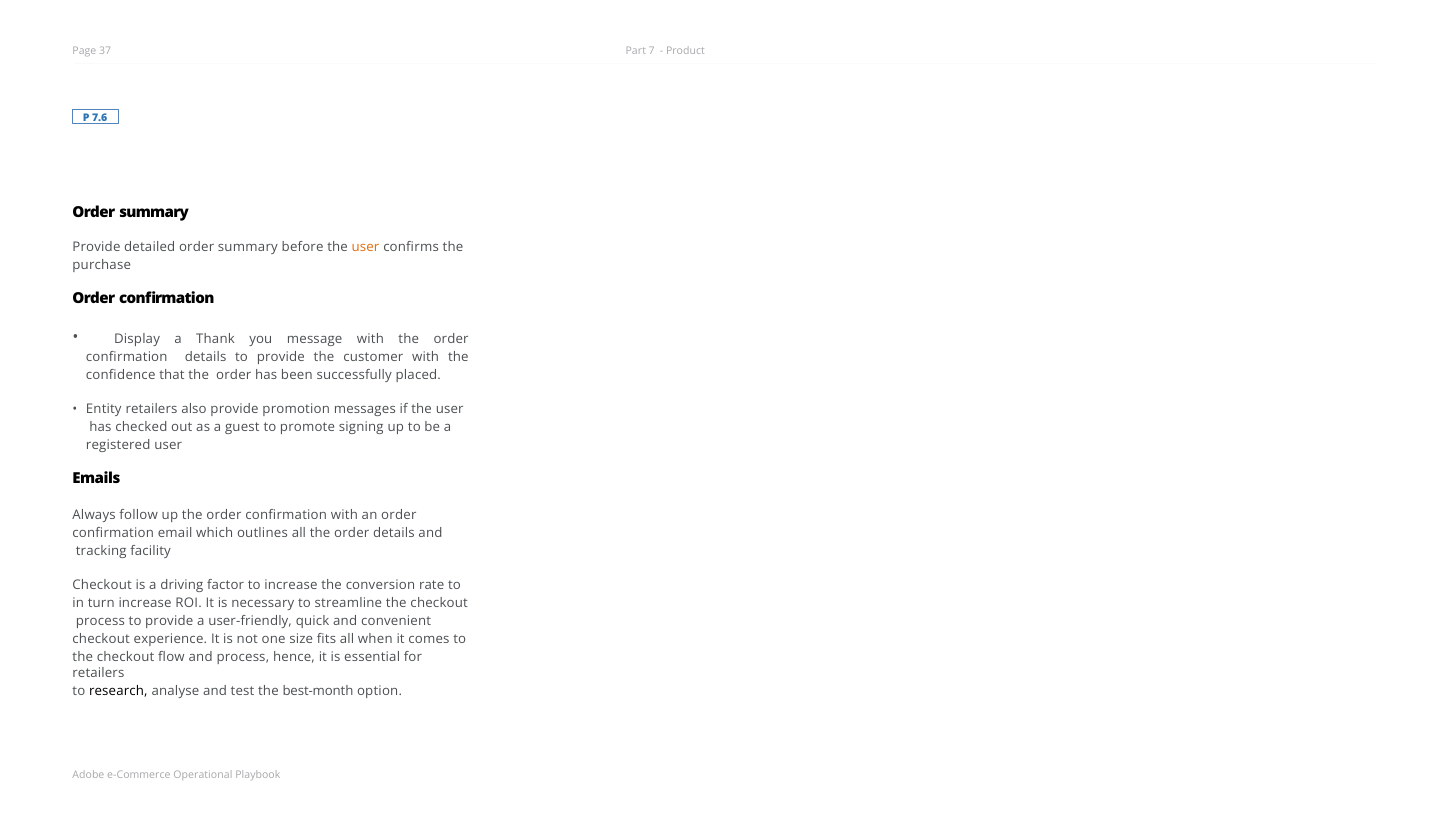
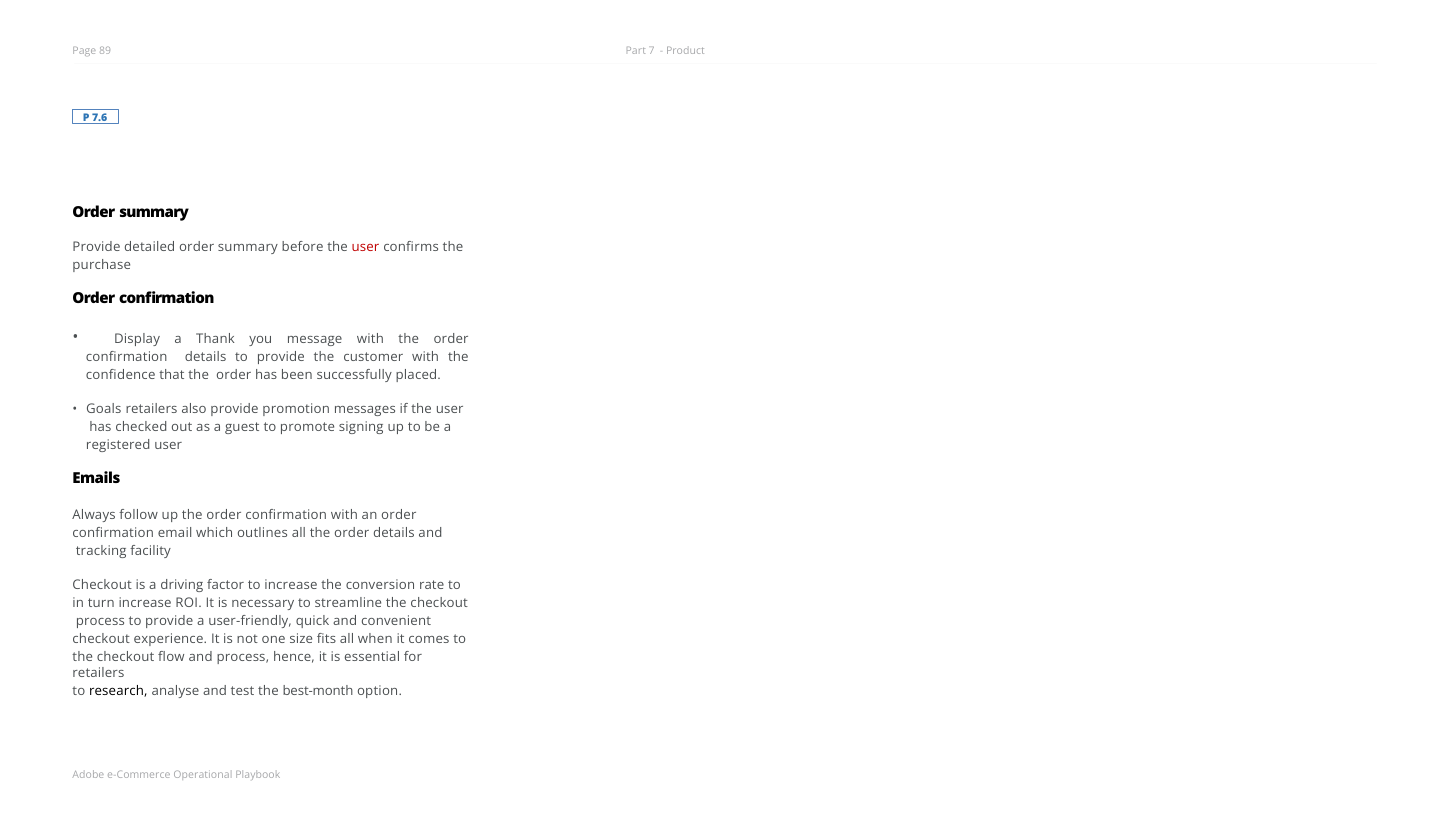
37: 37 -> 89
user at (366, 247) colour: orange -> red
Entity: Entity -> Goals
